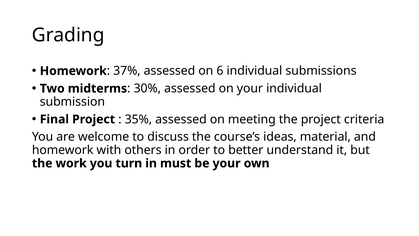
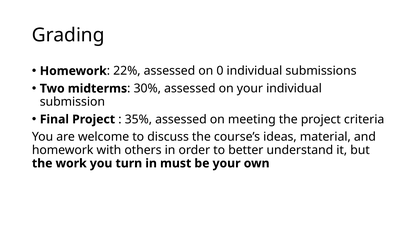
37%: 37% -> 22%
6: 6 -> 0
